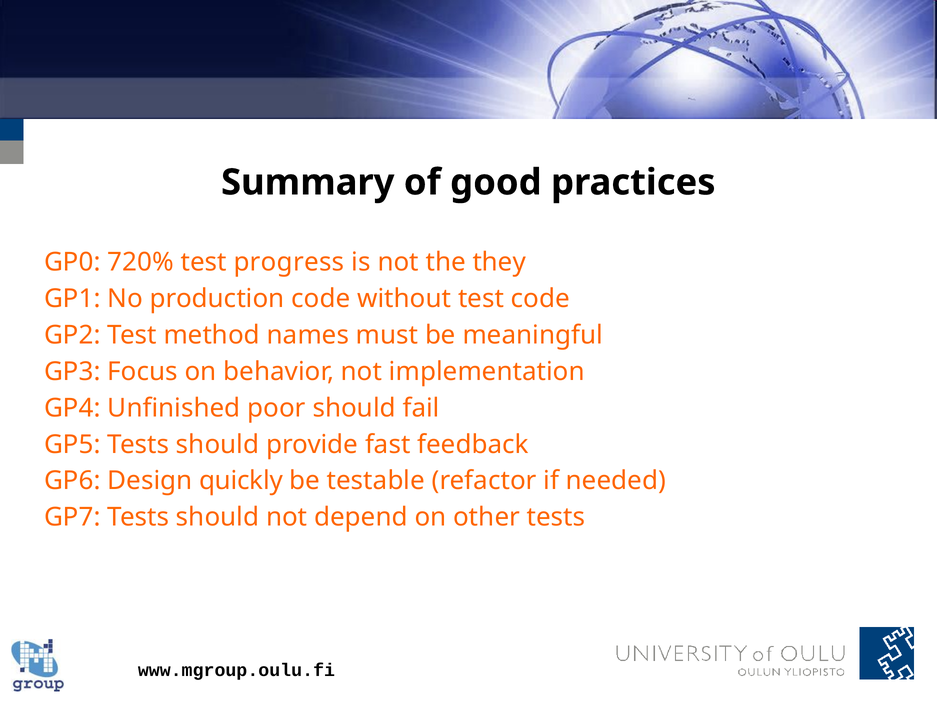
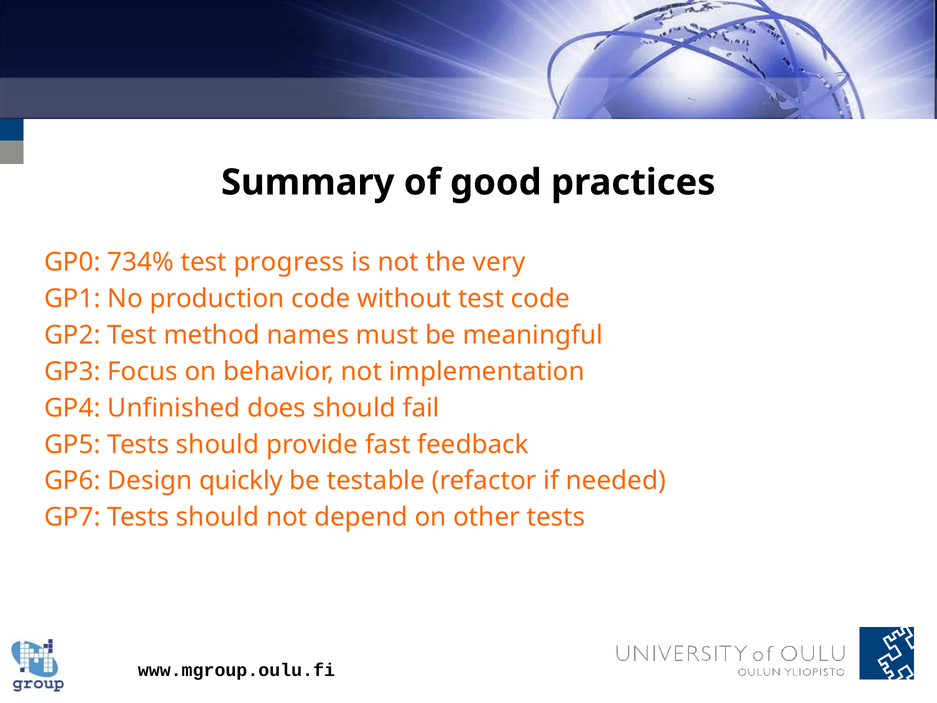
720%: 720% -> 734%
they: they -> very
poor: poor -> does
